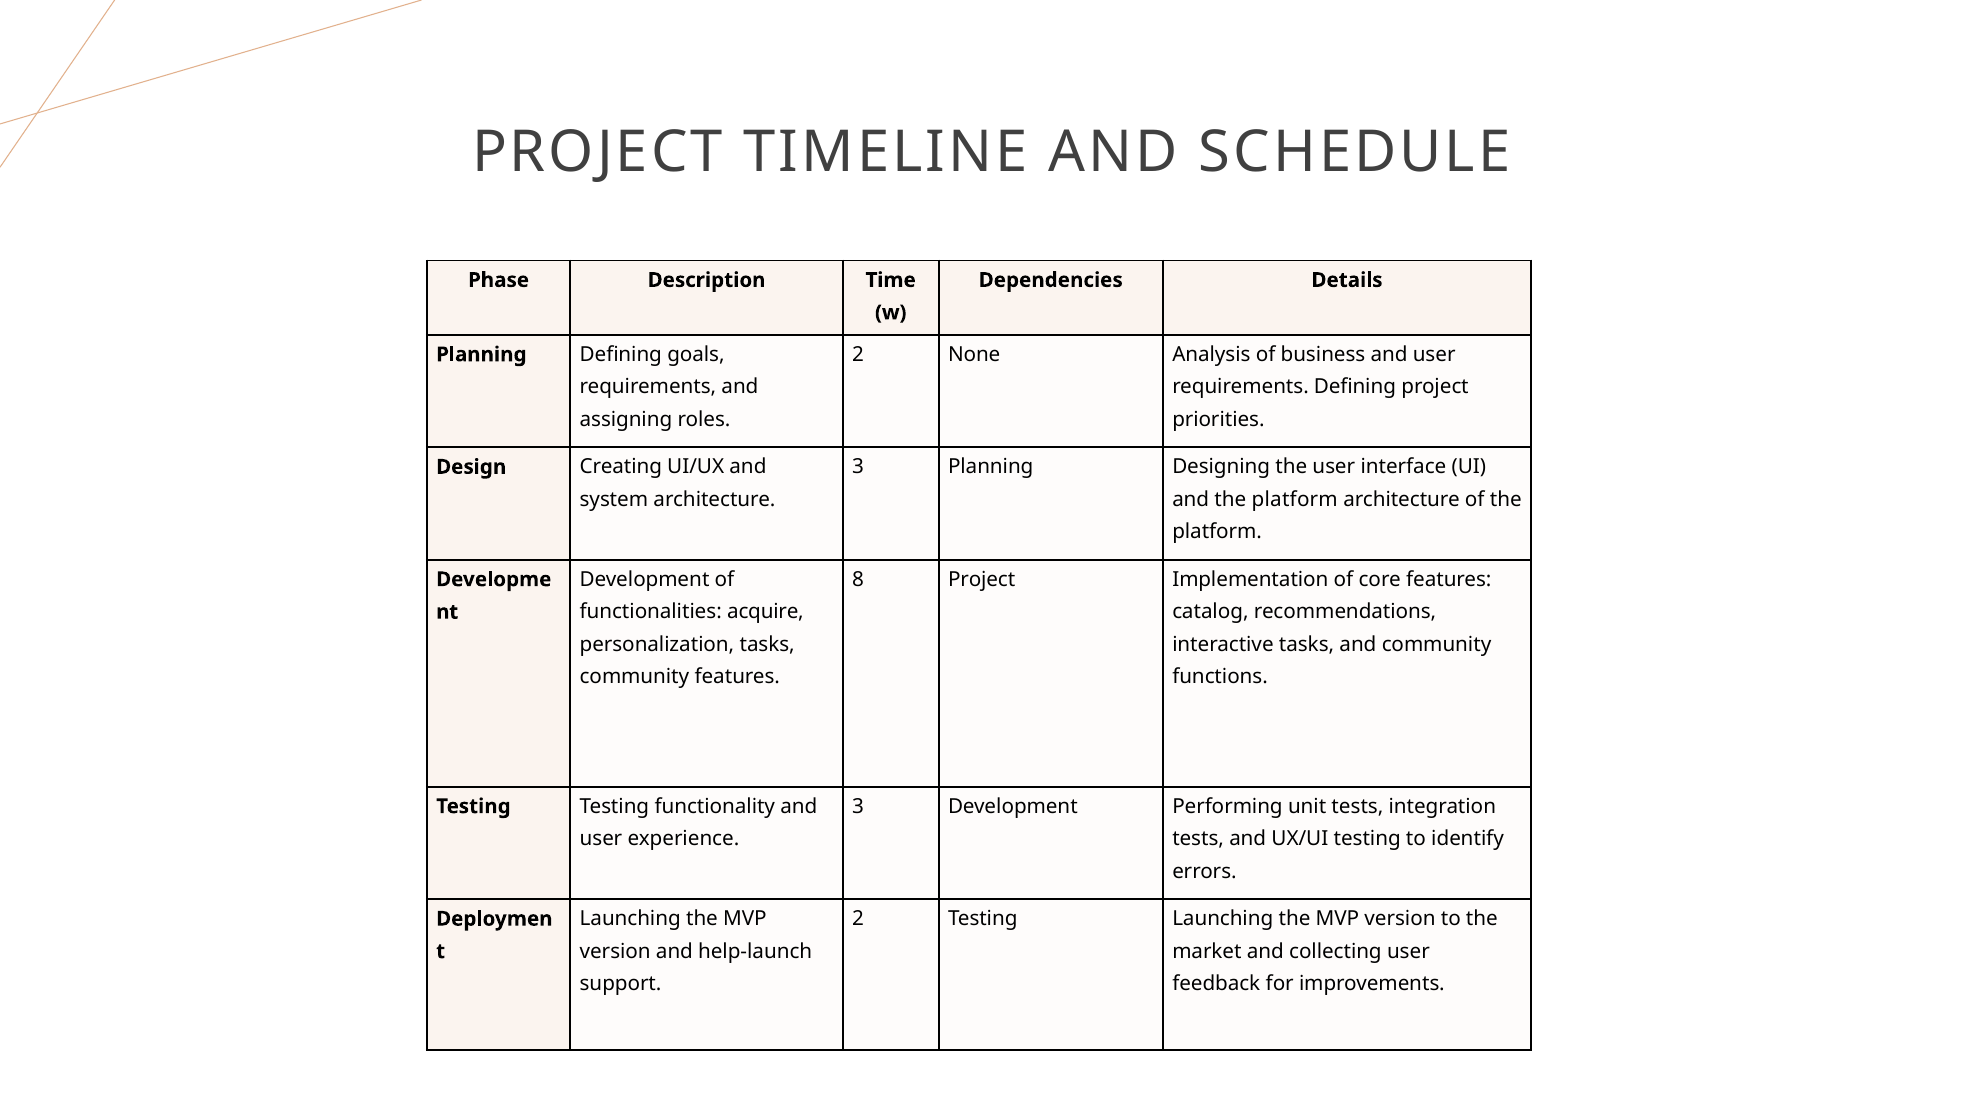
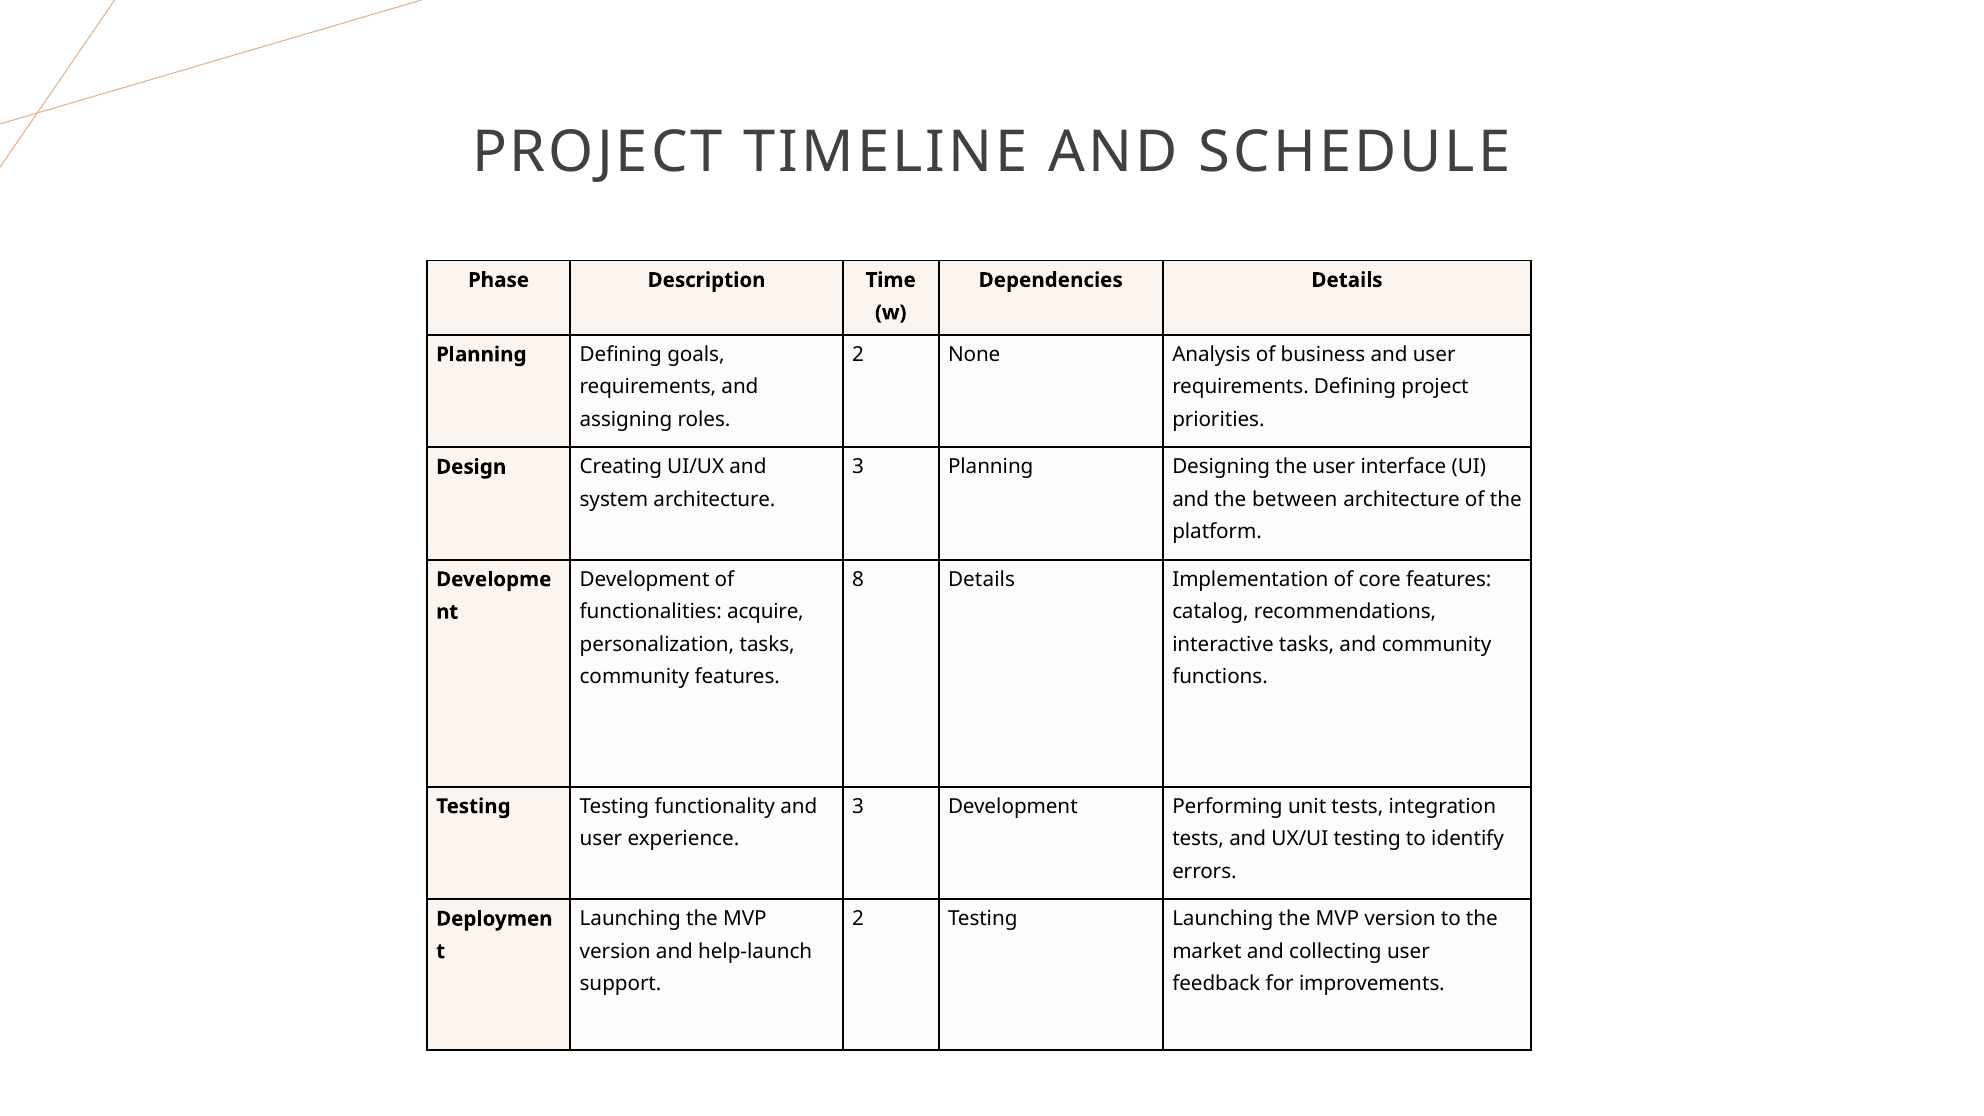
and the platform: platform -> between
8 Project: Project -> Details
